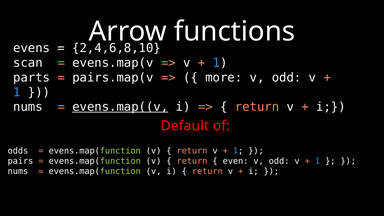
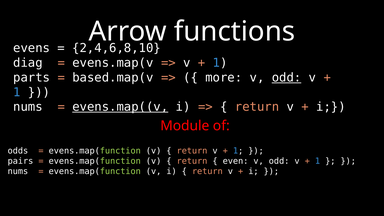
scan: scan -> diag
pairs.map(v: pairs.map(v -> based.map(v
odd at (287, 78) underline: none -> present
Default: Default -> Module
